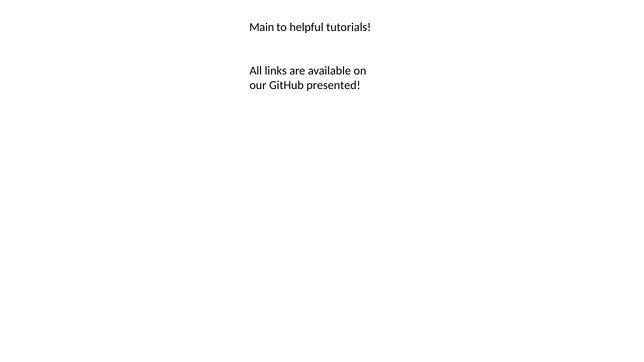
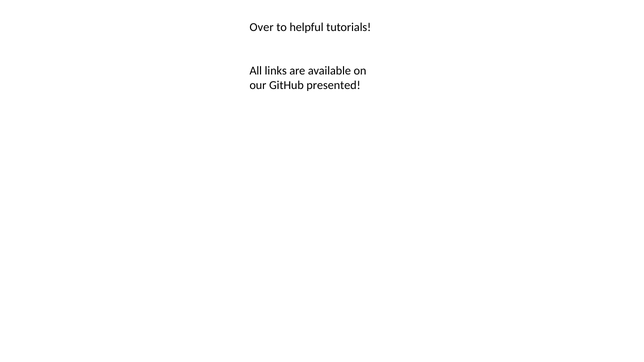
Main: Main -> Over
